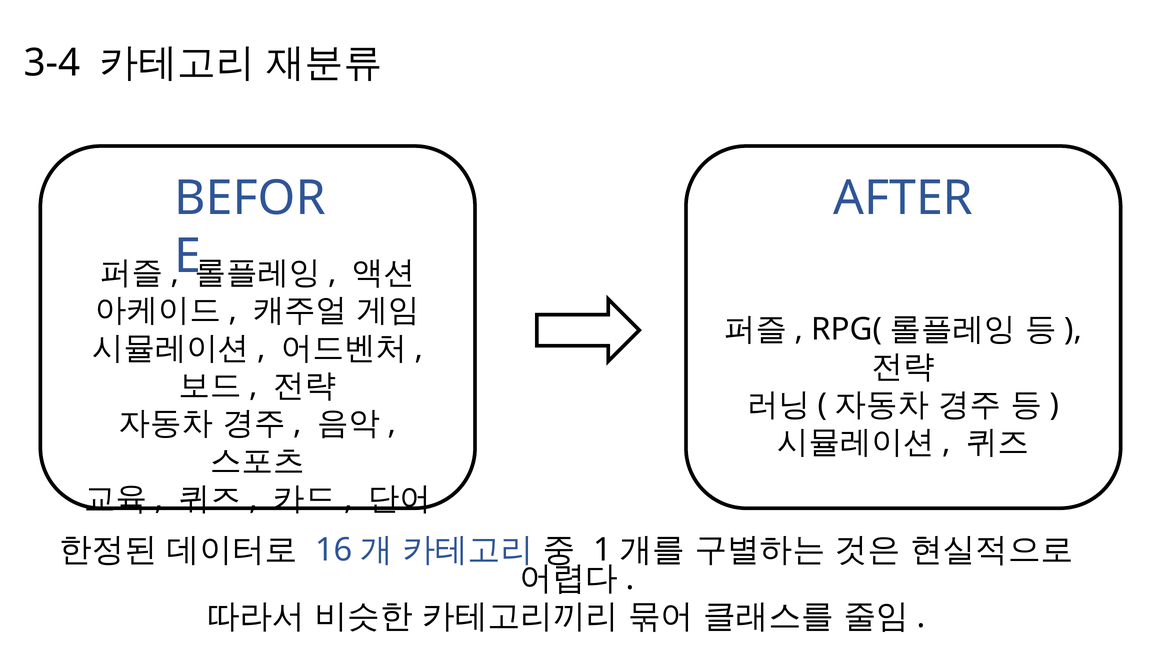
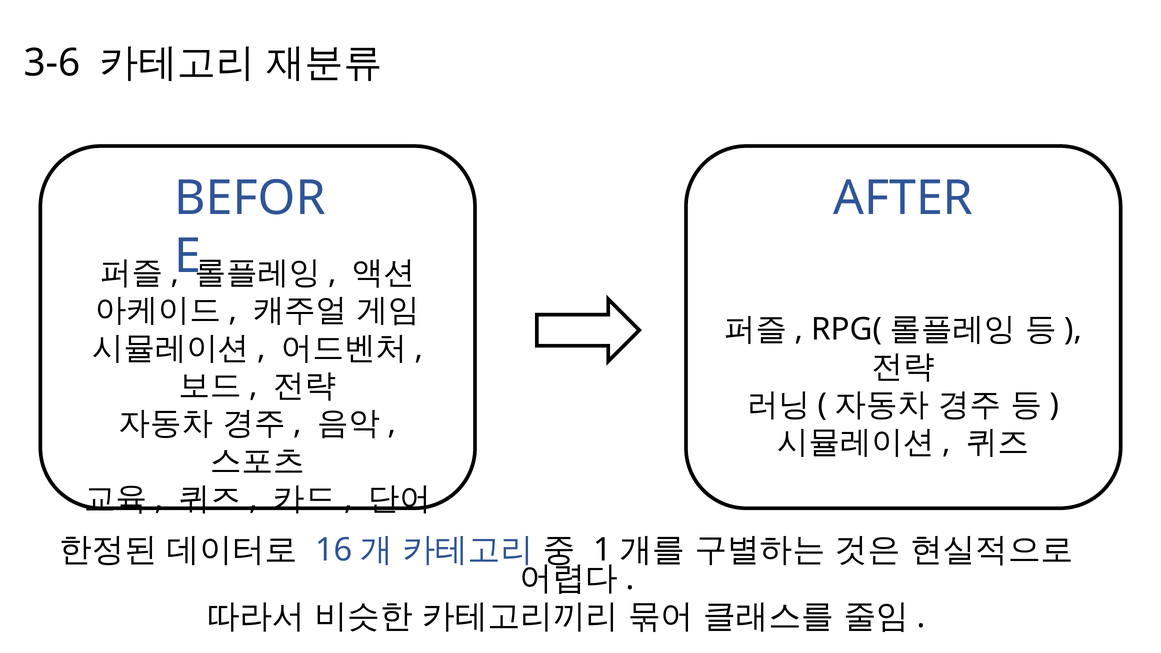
3-4: 3-4 -> 3-6
